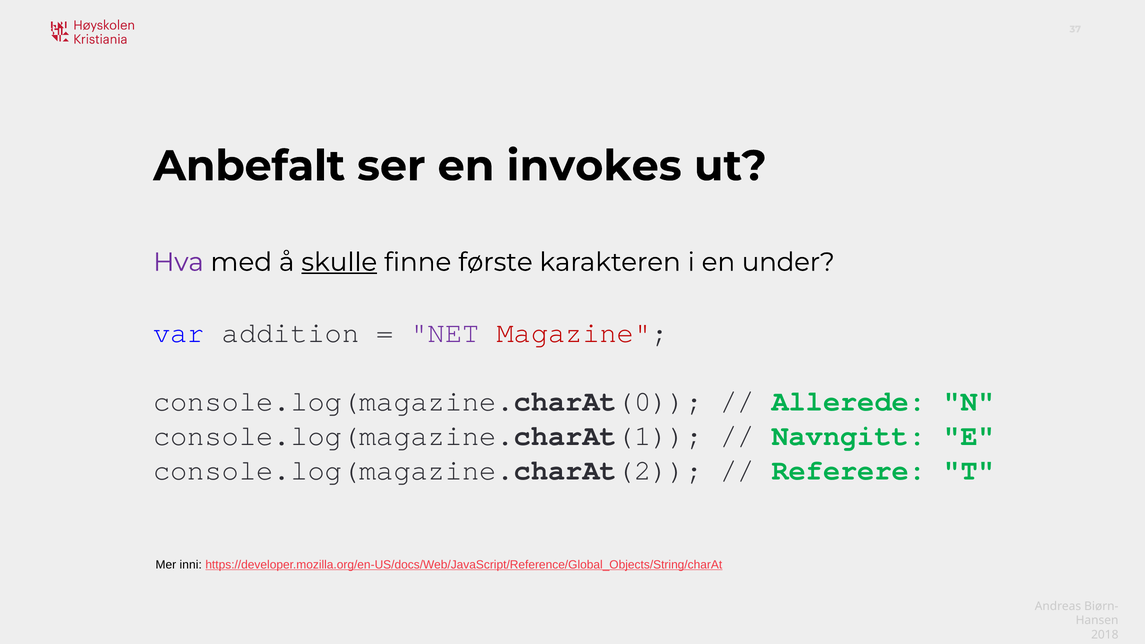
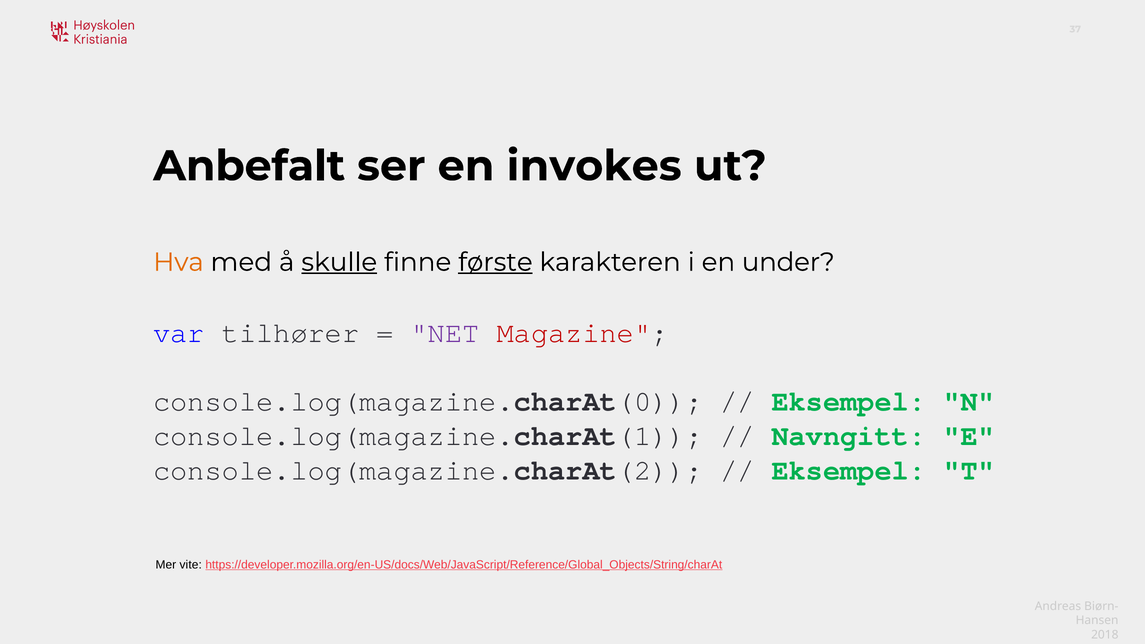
Hva colour: purple -> orange
første underline: none -> present
addition: addition -> tilhører
Allerede at (849, 402): Allerede -> Eksempel
Referere at (849, 470): Referere -> Eksempel
inni: inni -> vite
